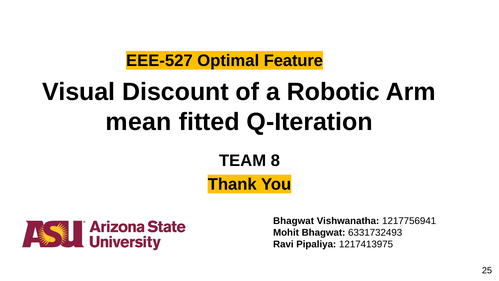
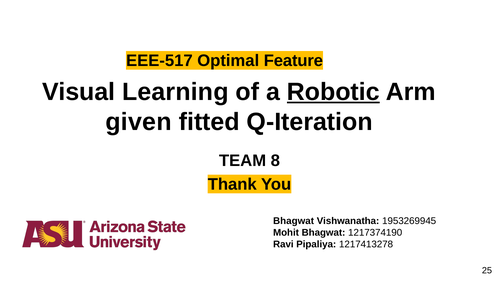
EEE-527: EEE-527 -> EEE-517
Discount: Discount -> Learning
Robotic underline: none -> present
mean: mean -> given
1217756941: 1217756941 -> 1953269945
6331732493: 6331732493 -> 1217374190
1217413975: 1217413975 -> 1217413278
